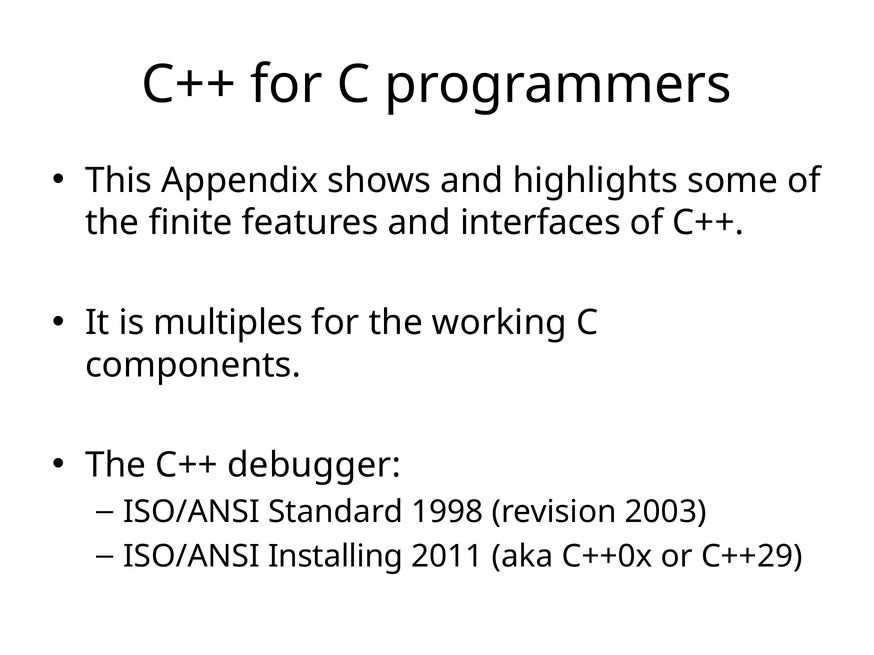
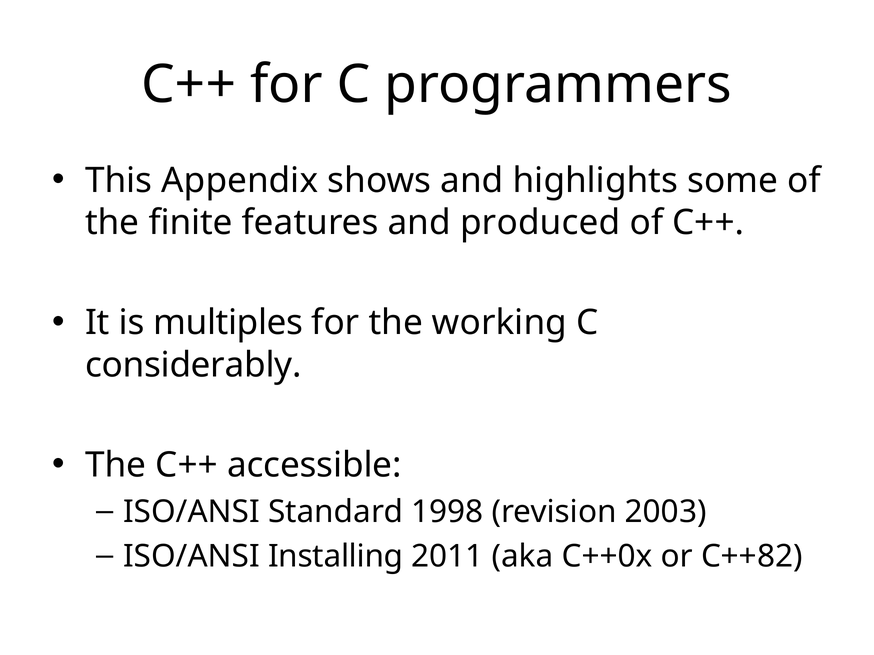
interfaces: interfaces -> produced
components: components -> considerably
debugger: debugger -> accessible
C++29: C++29 -> C++82
